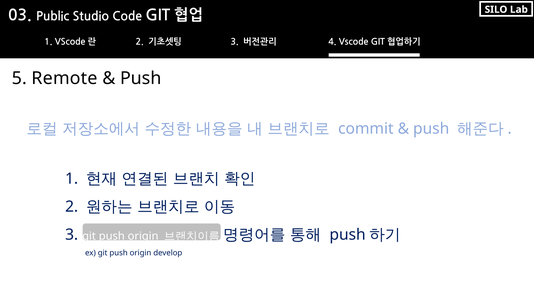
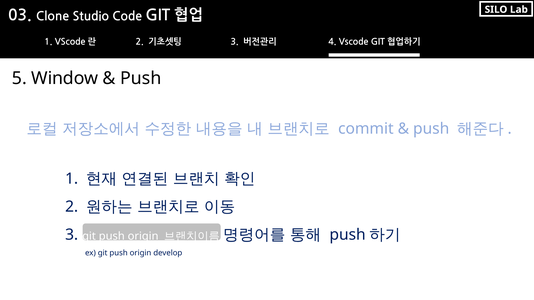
Public: Public -> Clone
Remote: Remote -> Window
